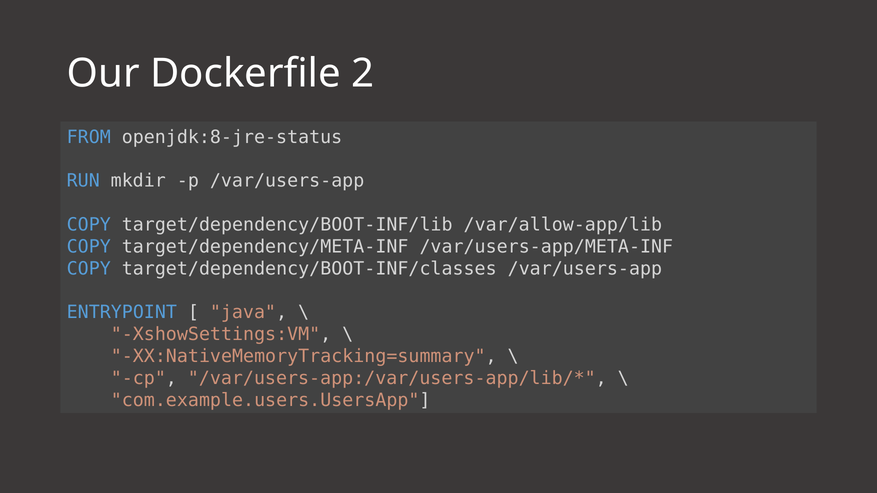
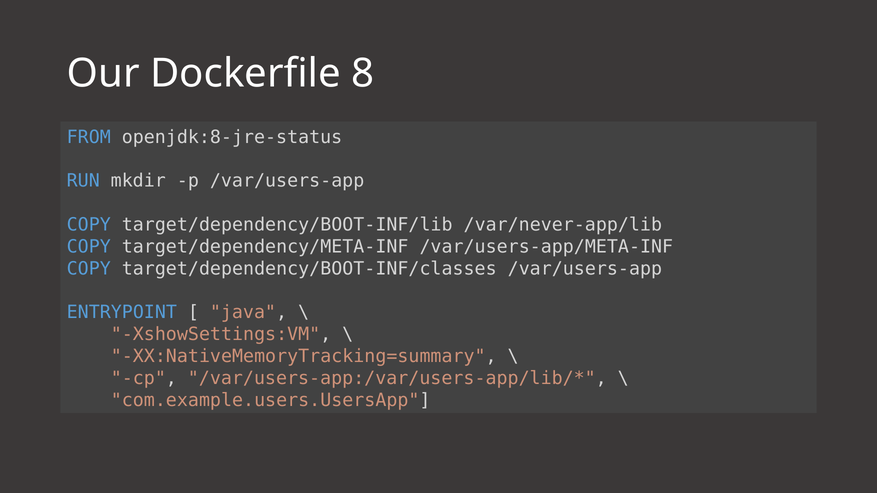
2: 2 -> 8
/var/allow-app/lib: /var/allow-app/lib -> /var/never-app/lib
